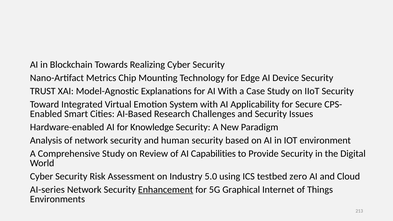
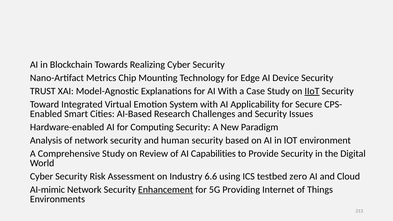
IIoT underline: none -> present
Knowledge: Knowledge -> Computing
5.0: 5.0 -> 6.6
AI-series: AI-series -> AI-mimic
Graphical: Graphical -> Providing
